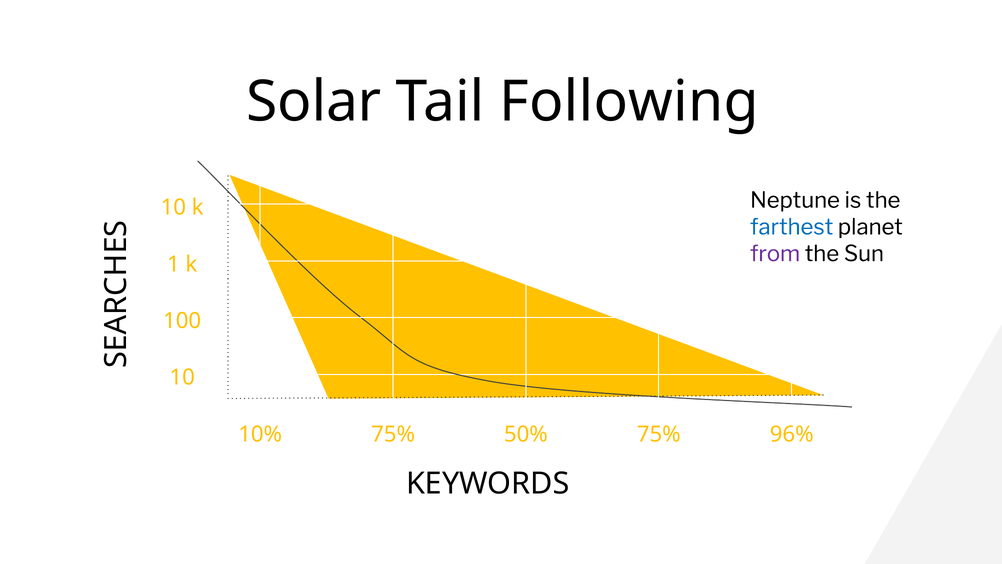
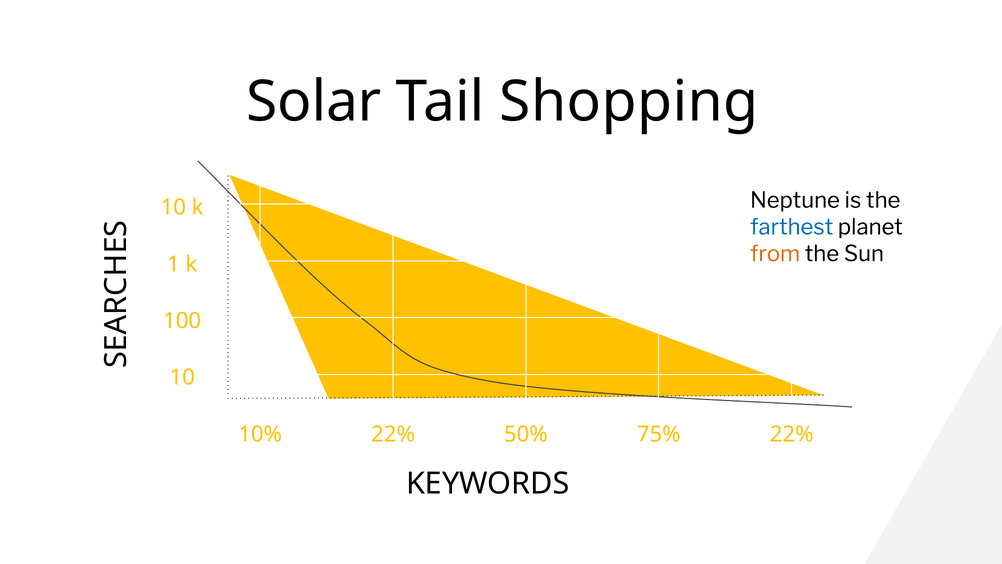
Following: Following -> Shopping
from colour: purple -> orange
75% at (393, 434): 75% -> 22%
10% 96%: 96% -> 22%
